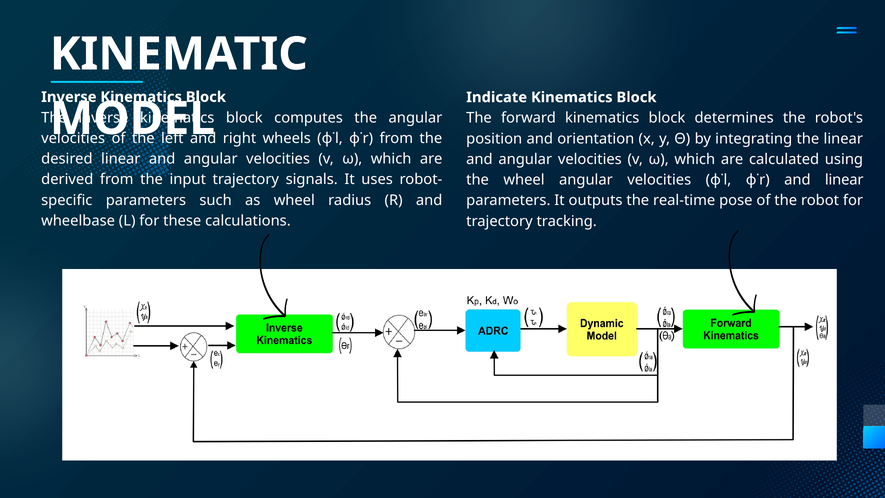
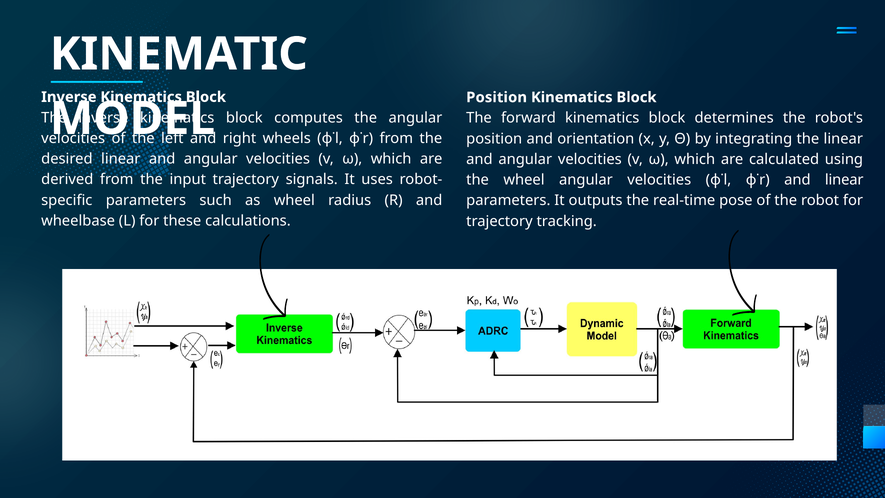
Indicate at (497, 97): Indicate -> Position
